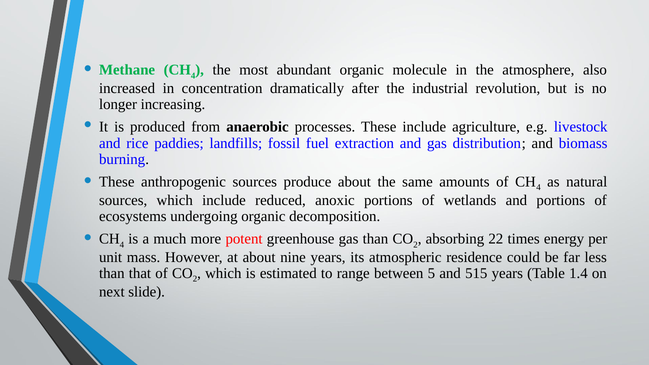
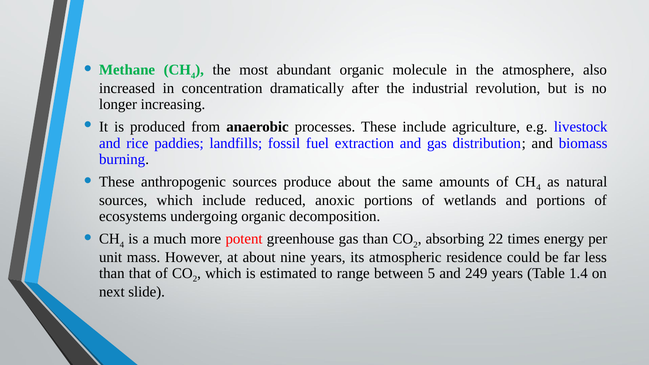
515: 515 -> 249
